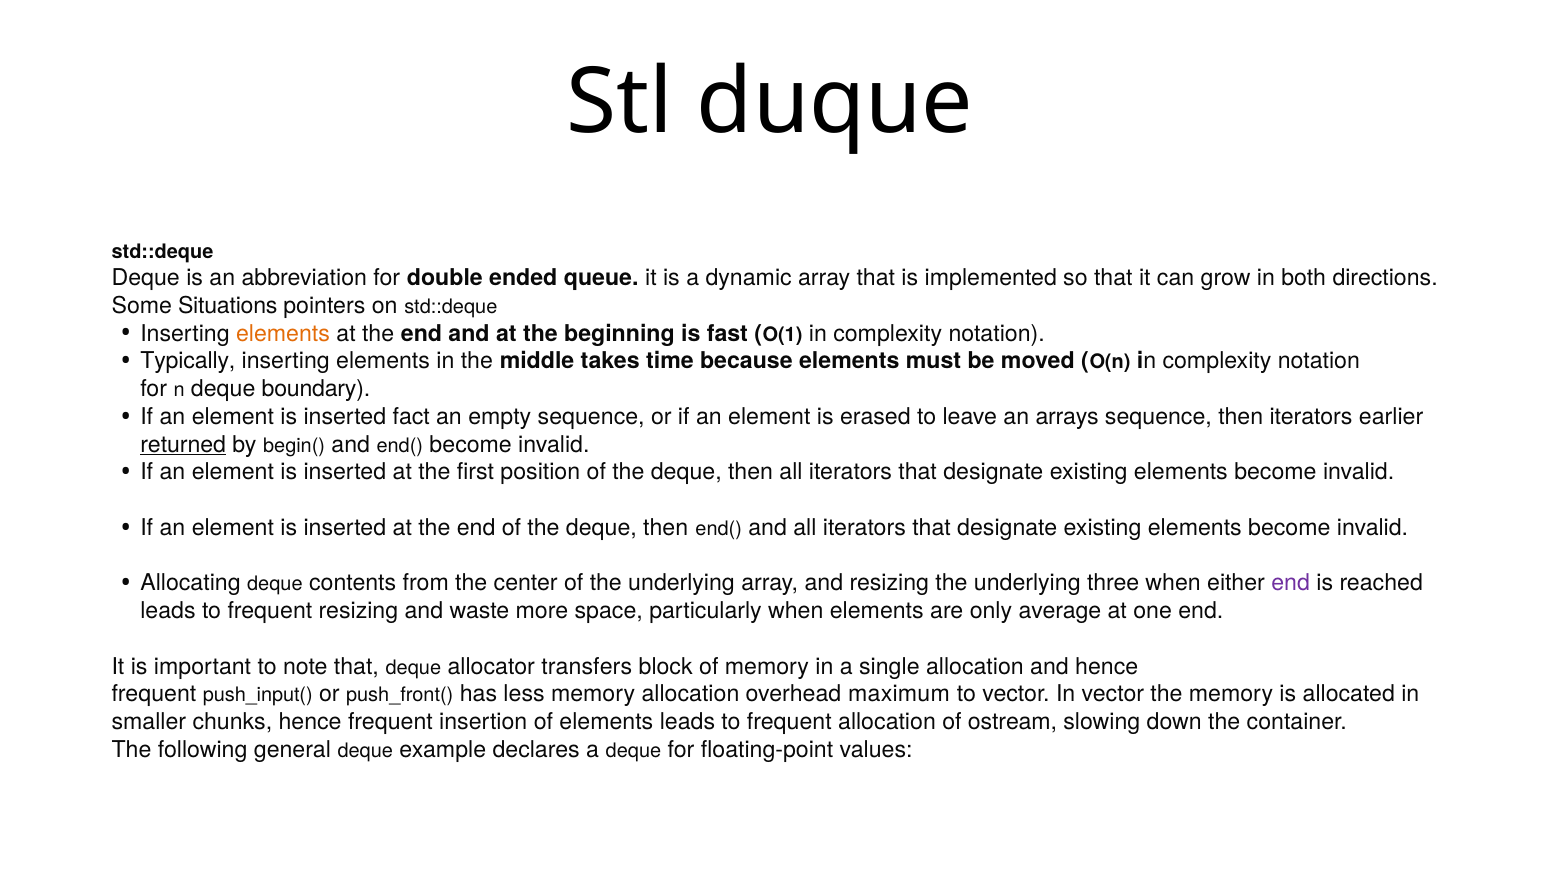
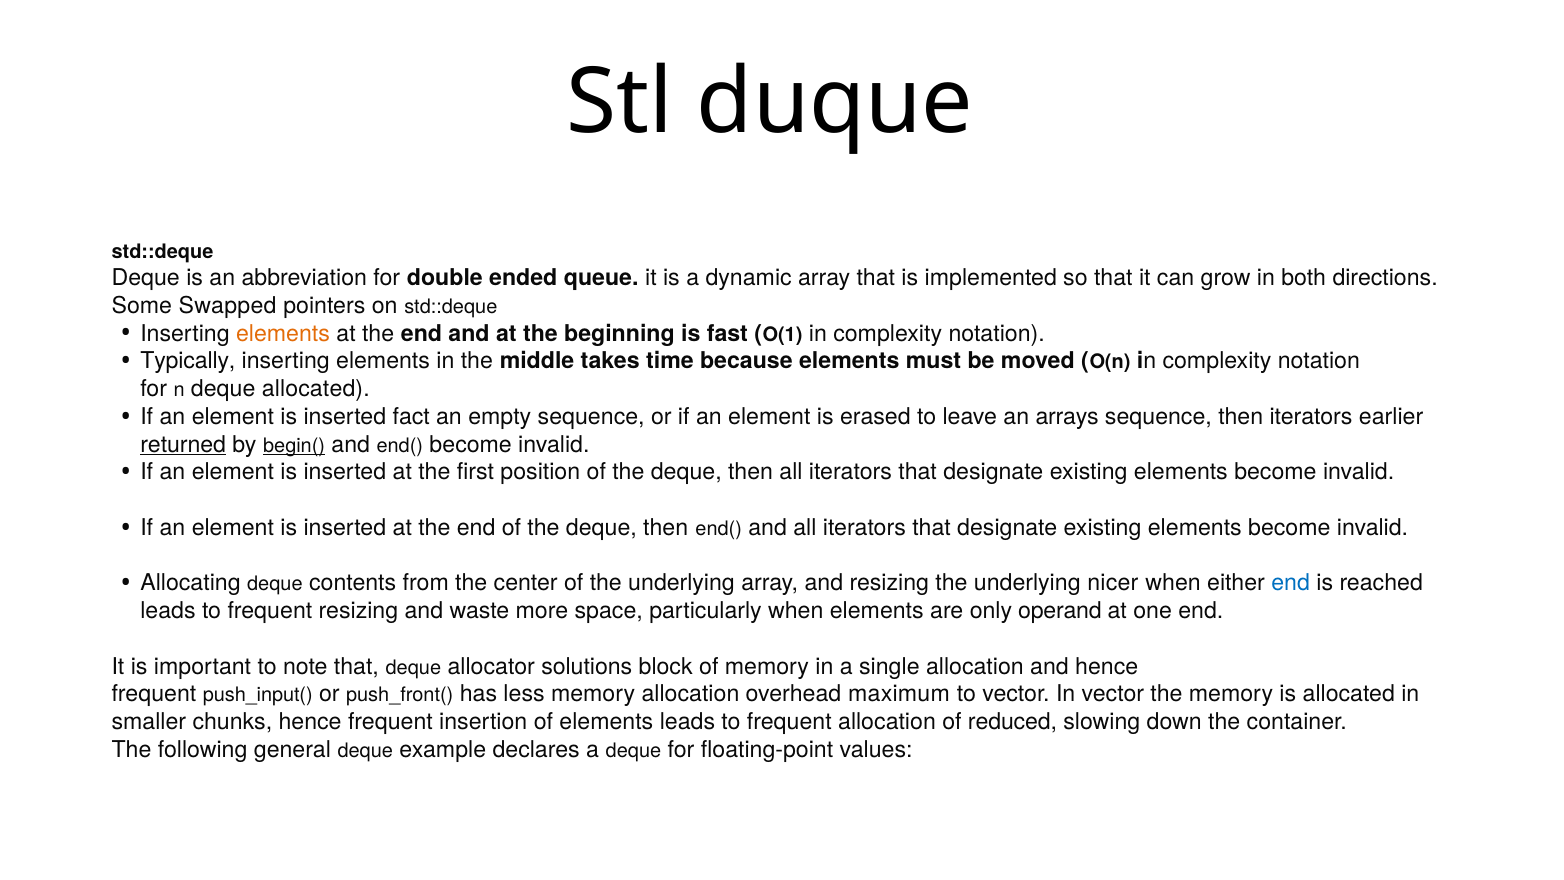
Situations: Situations -> Swapped
deque boundary: boundary -> allocated
begin( underline: none -> present
three: three -> nicer
end at (1291, 583) colour: purple -> blue
average: average -> operand
transfers: transfers -> solutions
ostream: ostream -> reduced
